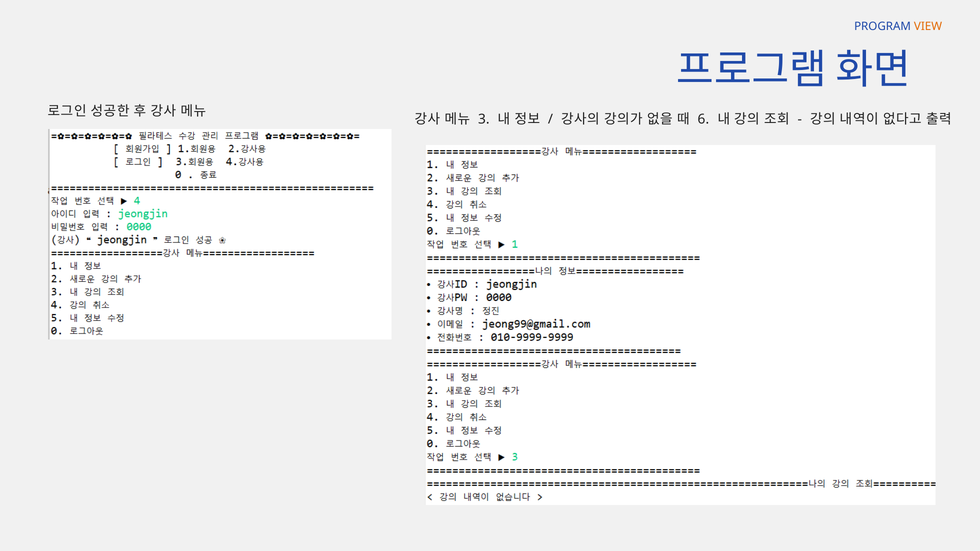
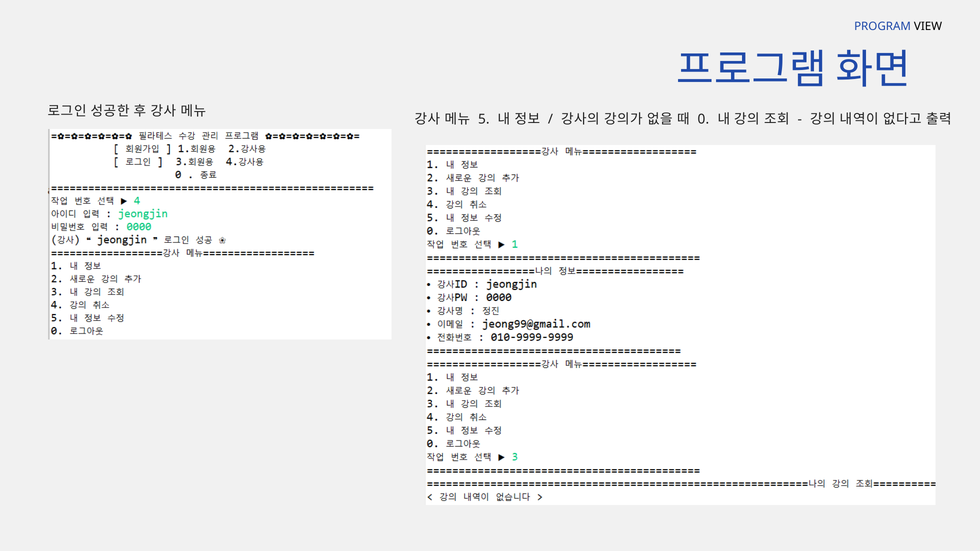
VIEW colour: orange -> black
3: 3 -> 5
6: 6 -> 0
